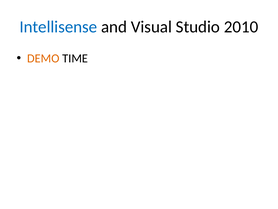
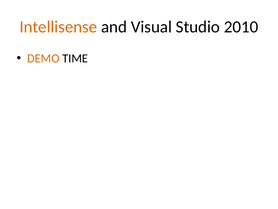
Intellisense colour: blue -> orange
